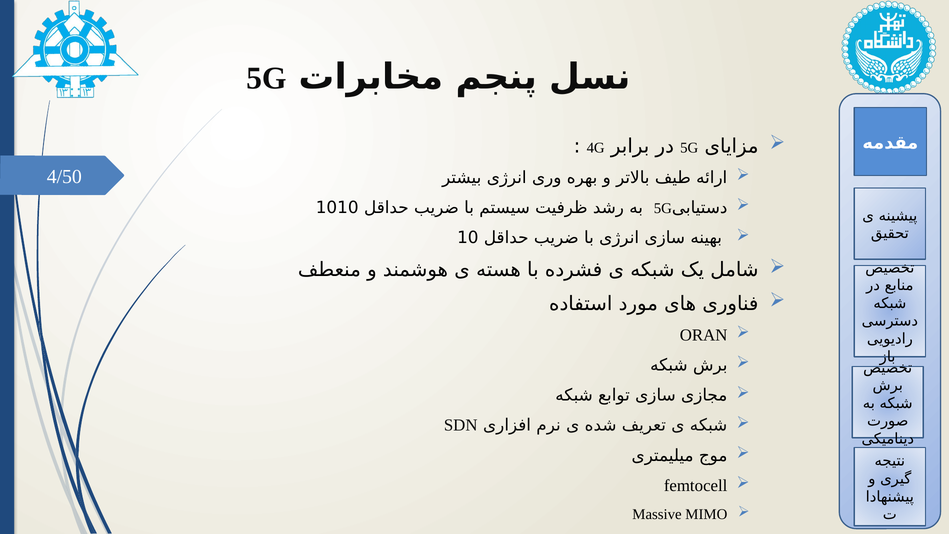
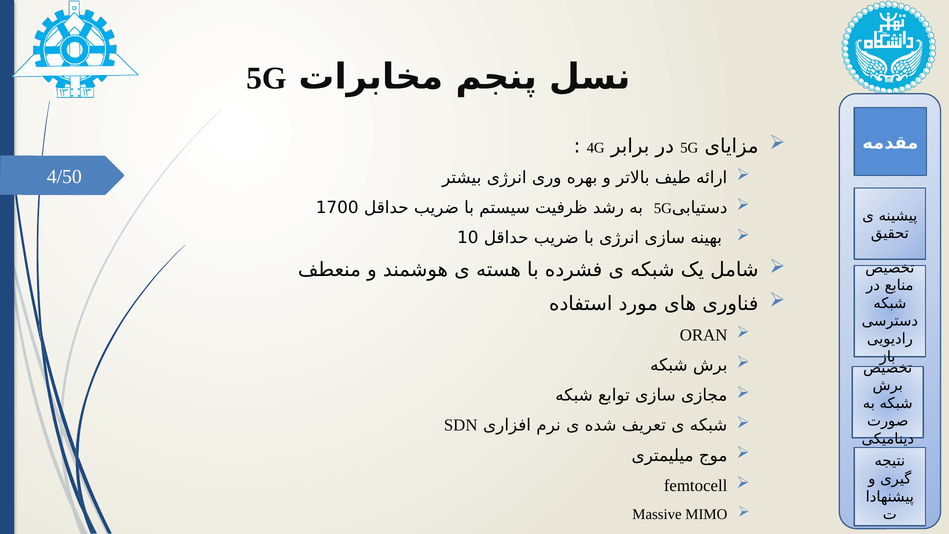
1010: 1010 -> 1700
